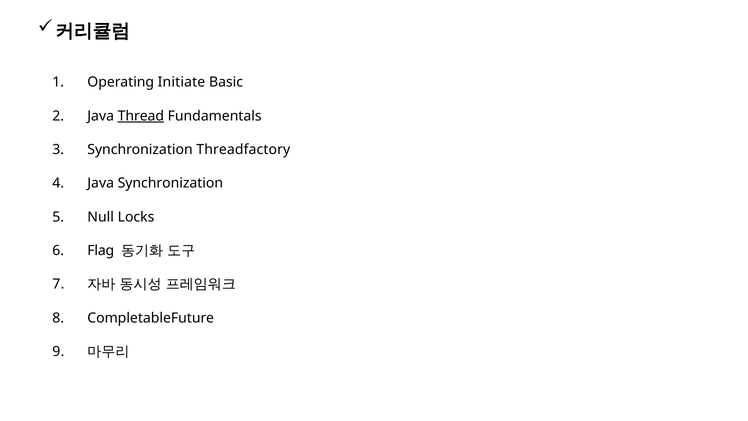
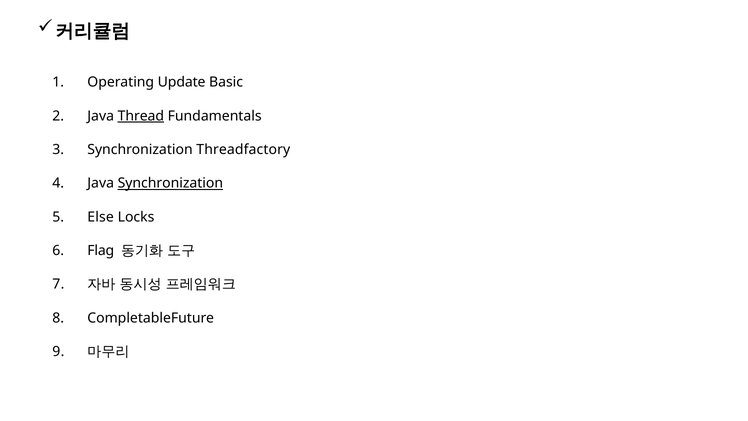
Initiate: Initiate -> Update
Synchronization at (170, 183) underline: none -> present
Null: Null -> Else
